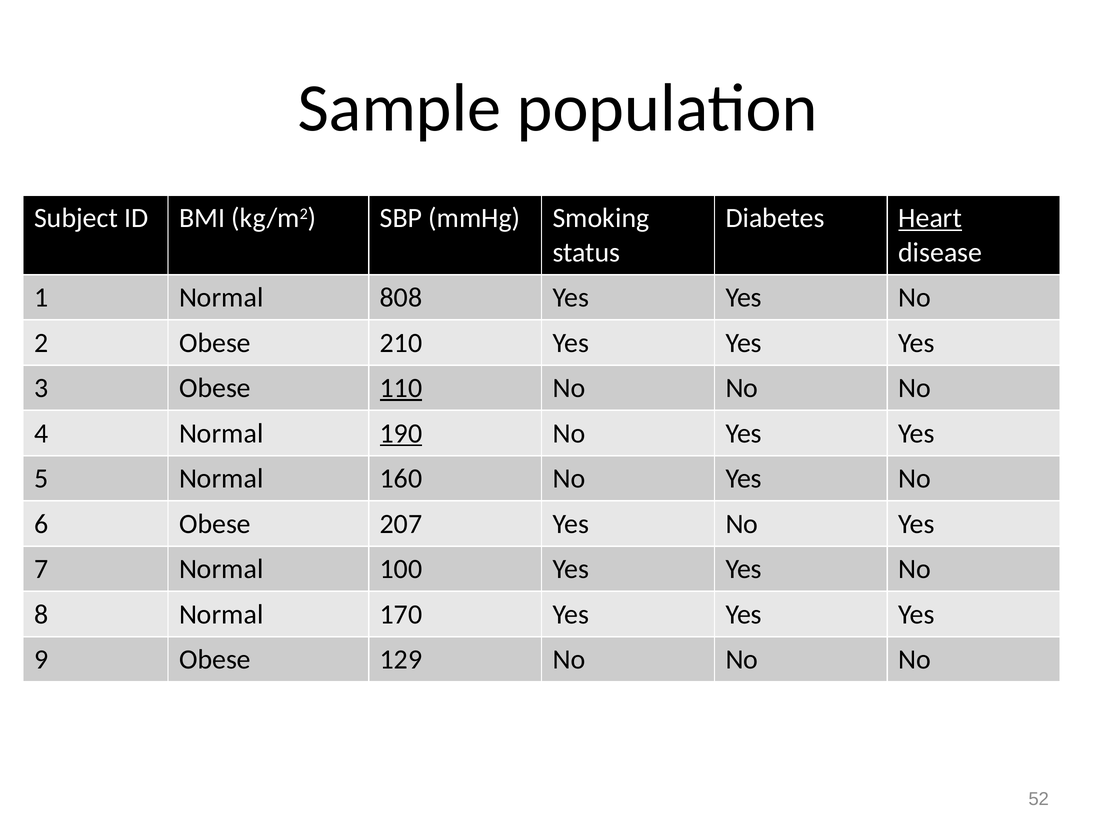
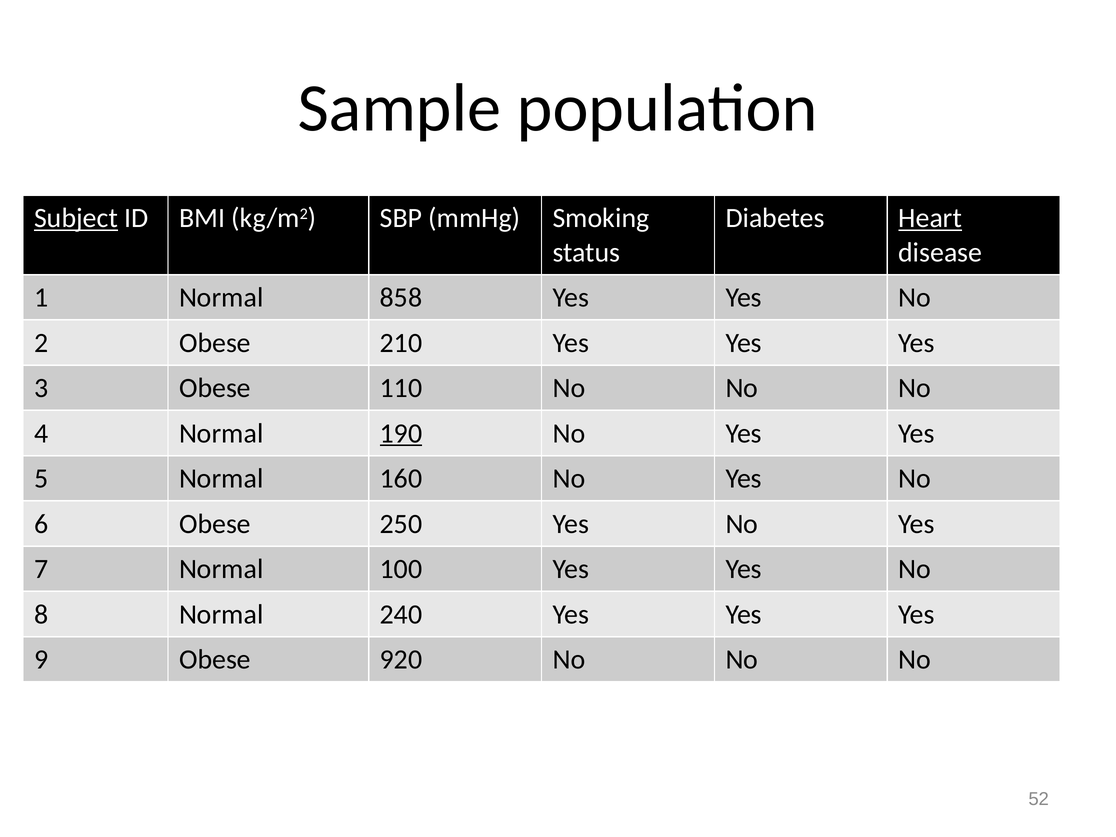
Subject underline: none -> present
808: 808 -> 858
110 underline: present -> none
207: 207 -> 250
170: 170 -> 240
129: 129 -> 920
